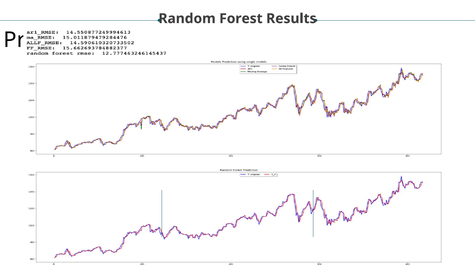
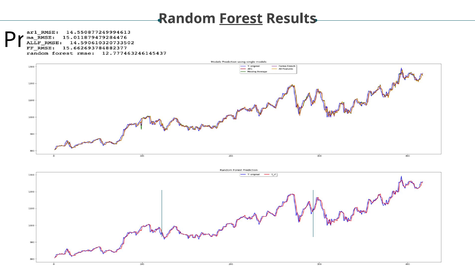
Forest underline: none -> present
